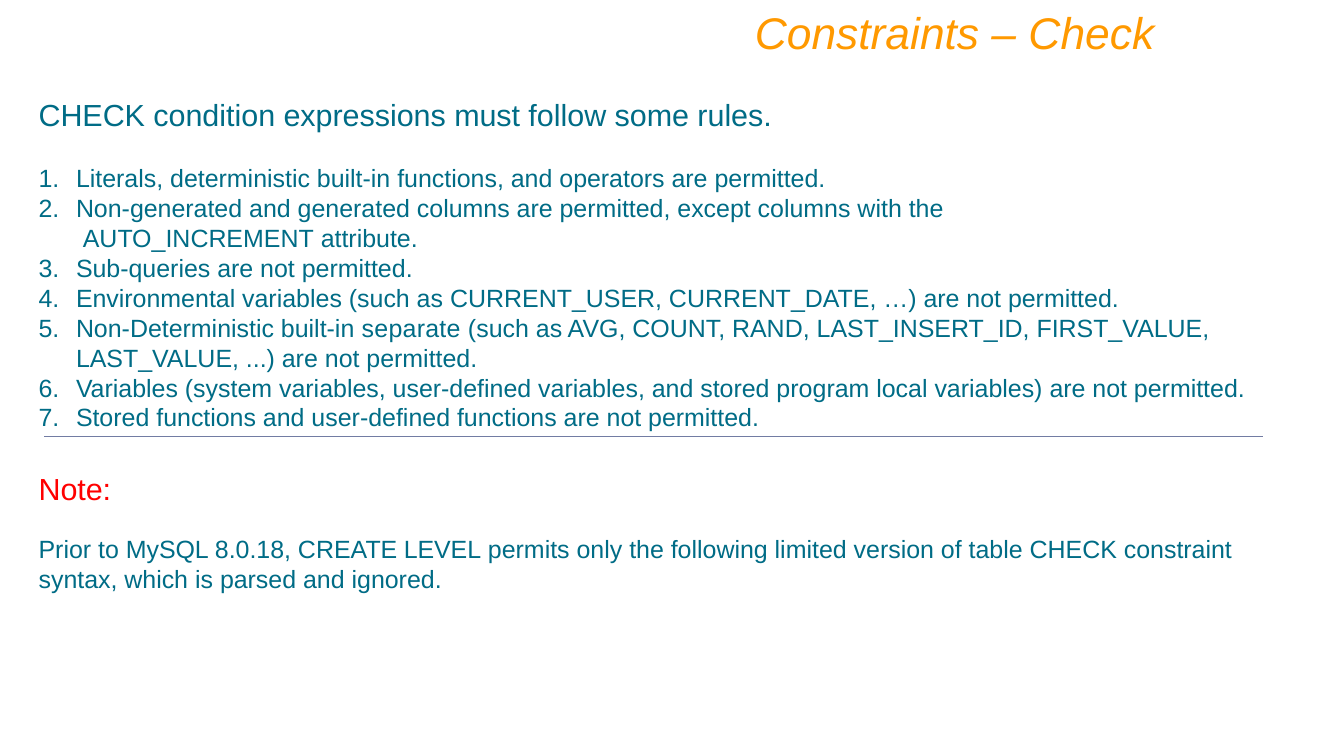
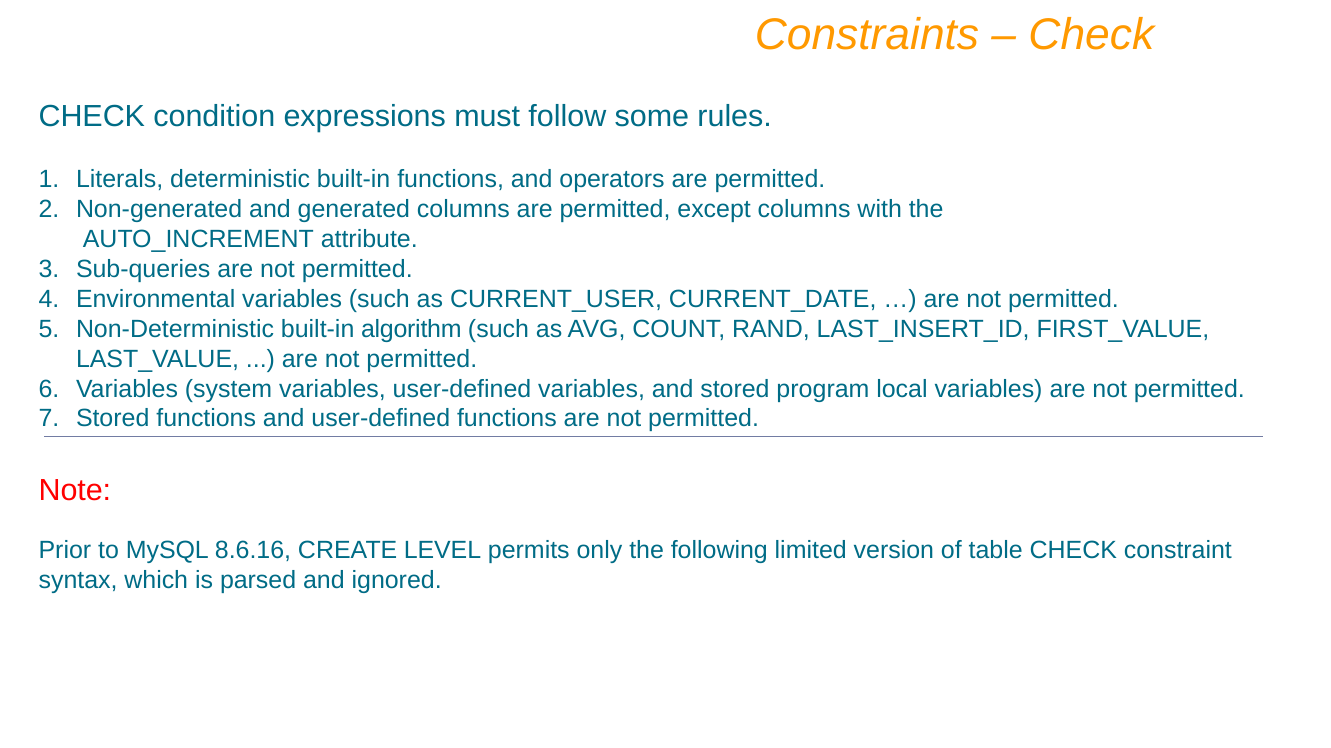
separate: separate -> algorithm
8.0.18: 8.0.18 -> 8.6.16
